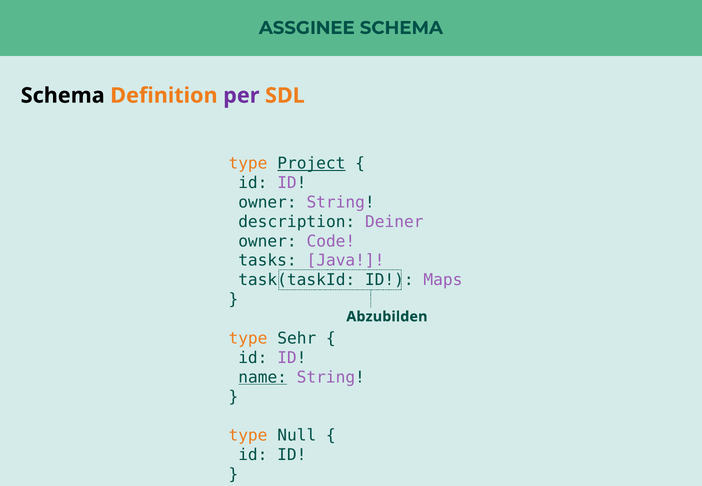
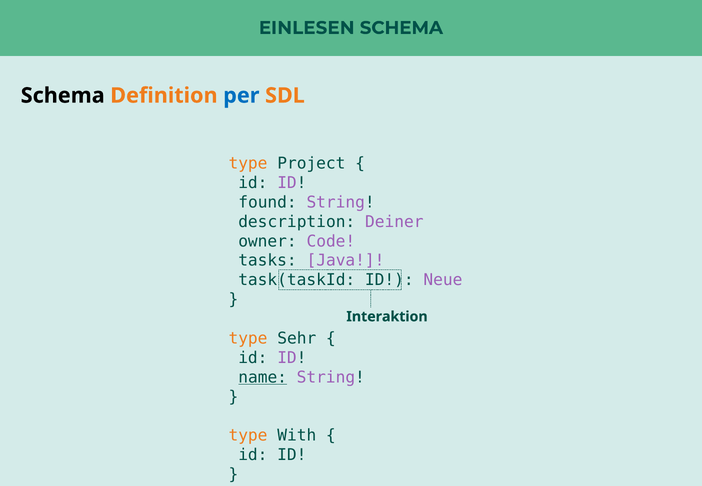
ASSGINEE: ASSGINEE -> EINLESEN
per colour: purple -> blue
Project underline: present -> none
owner at (268, 202): owner -> found
Maps: Maps -> Neue
Abzubilden: Abzubilden -> Interaktion
Null: Null -> With
